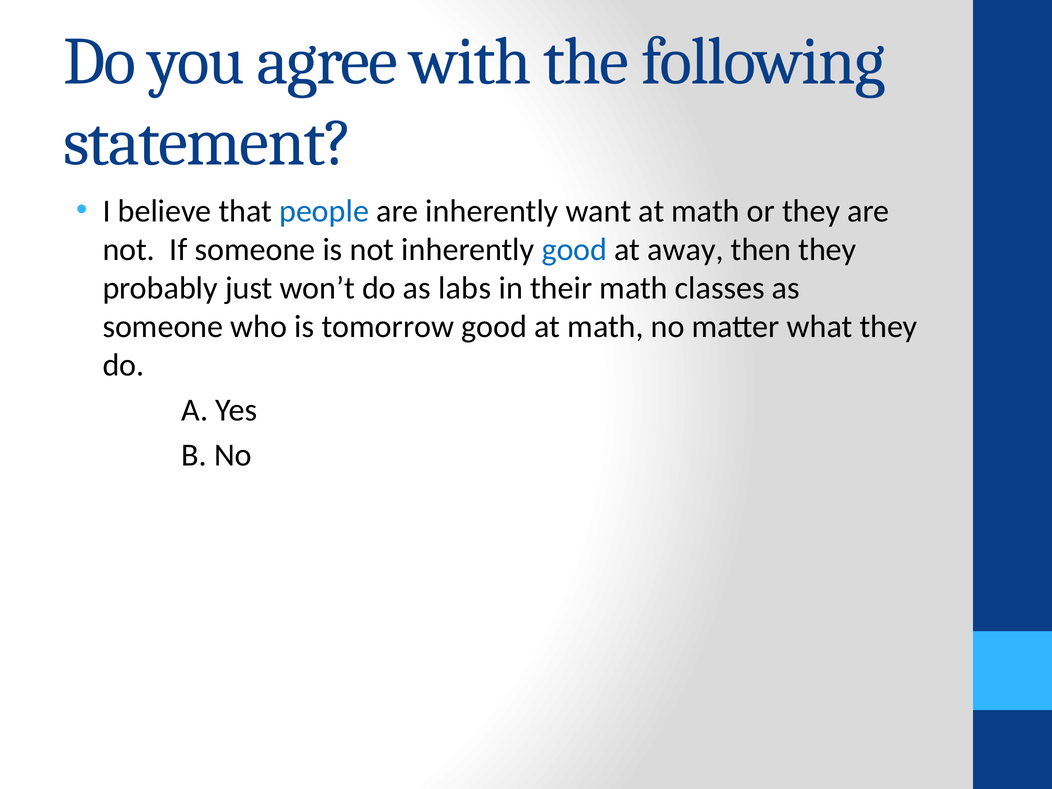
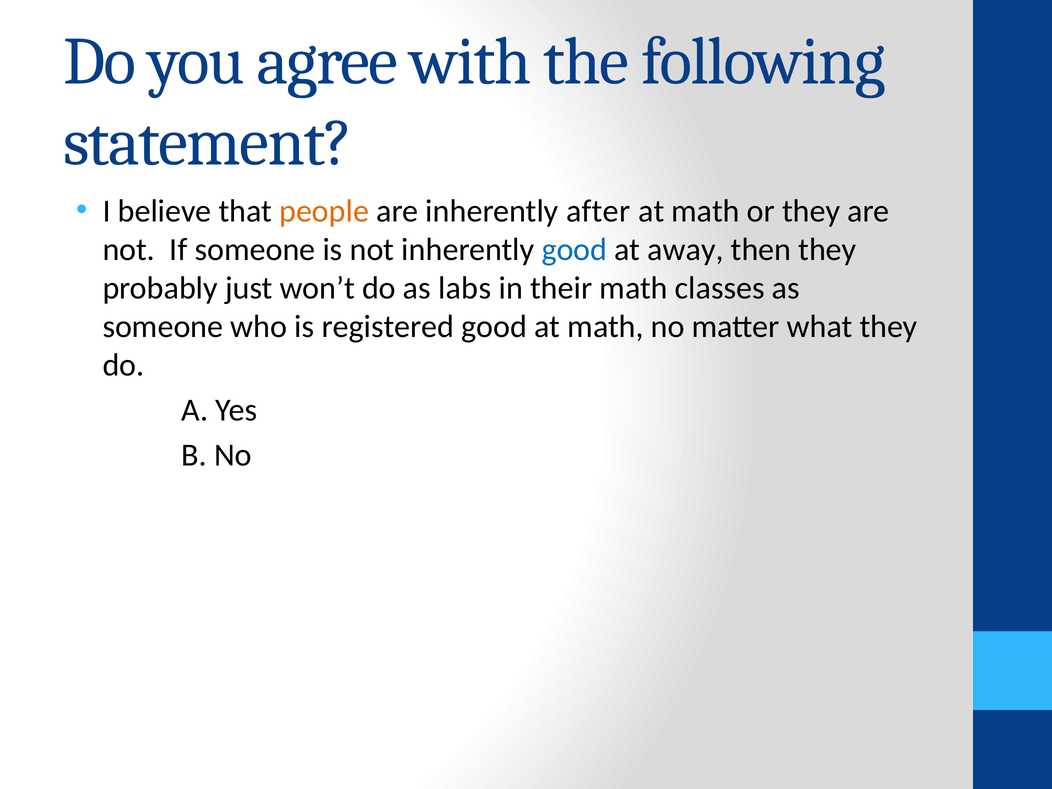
people colour: blue -> orange
want: want -> after
tomorrow: tomorrow -> registered
